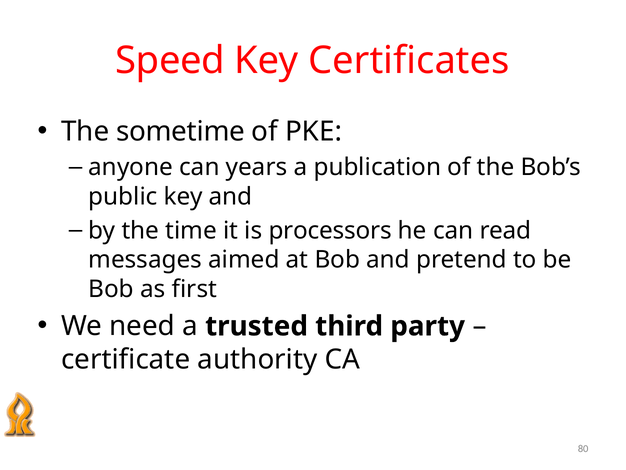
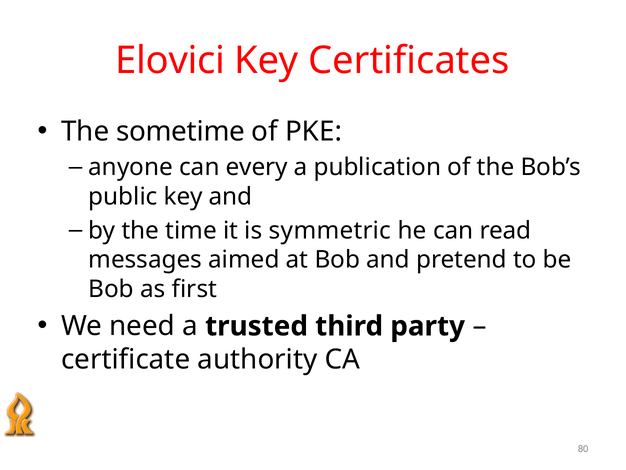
Speed: Speed -> Elovici
years: years -> every
processors: processors -> symmetric
